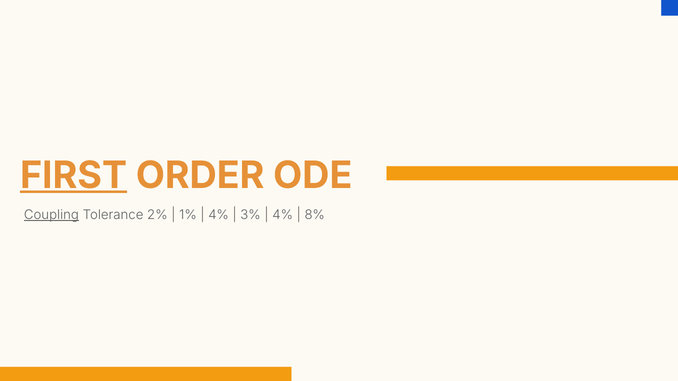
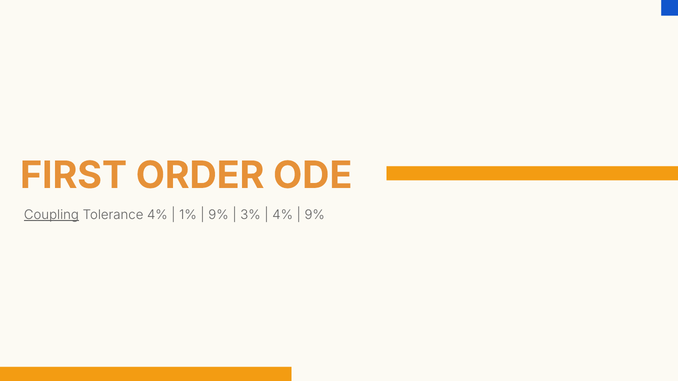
FIRST underline: present -> none
Tolerance 2%: 2% -> 4%
4% at (219, 215): 4% -> 9%
8% at (315, 215): 8% -> 9%
